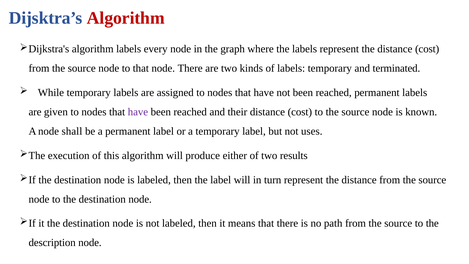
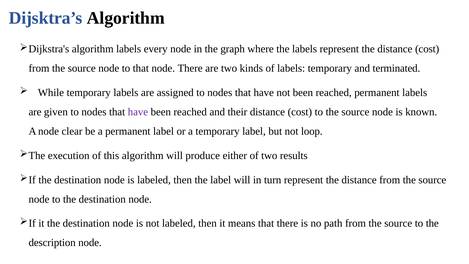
Algorithm at (126, 18) colour: red -> black
shall: shall -> clear
uses: uses -> loop
